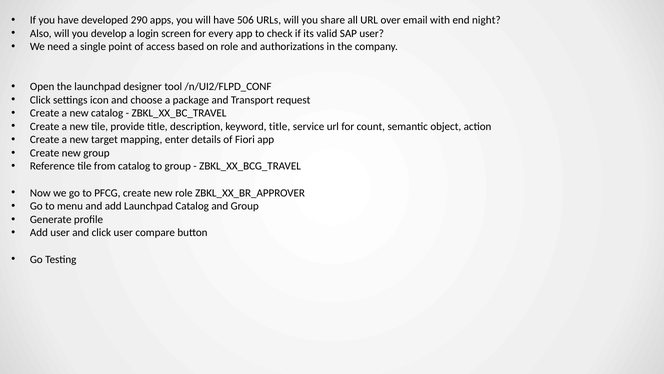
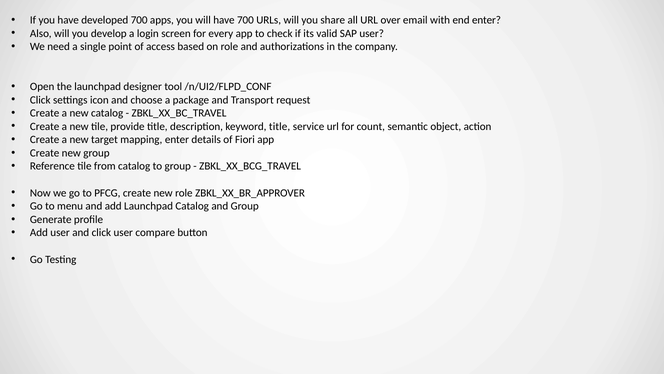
developed 290: 290 -> 700
have 506: 506 -> 700
end night: night -> enter
